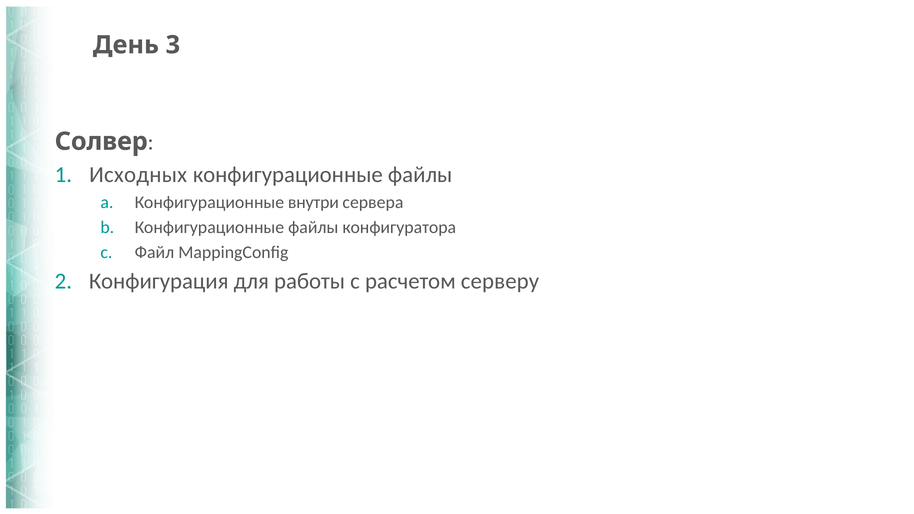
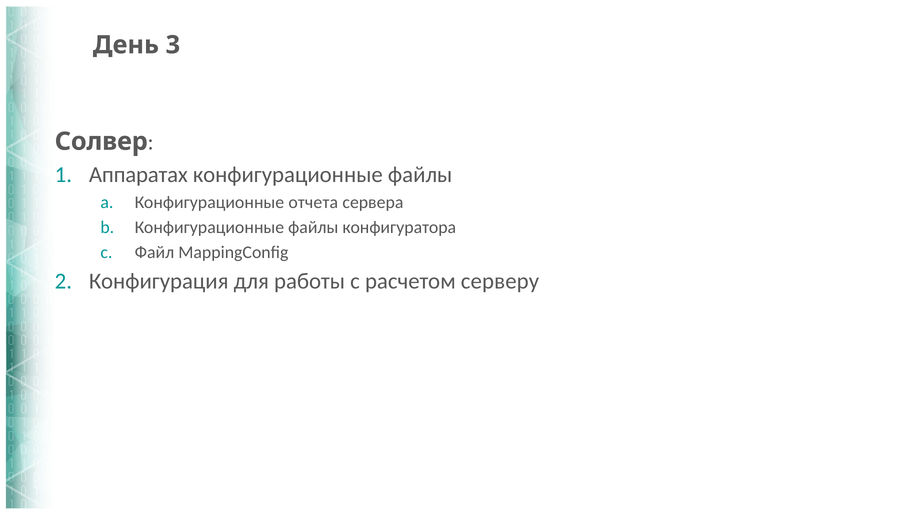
Исходных: Исходных -> Аппаратах
внутри: внутри -> отчета
